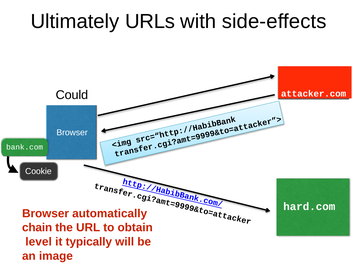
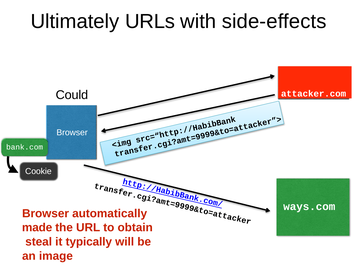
hard.com: hard.com -> ways.com
chain: chain -> made
level: level -> steal
